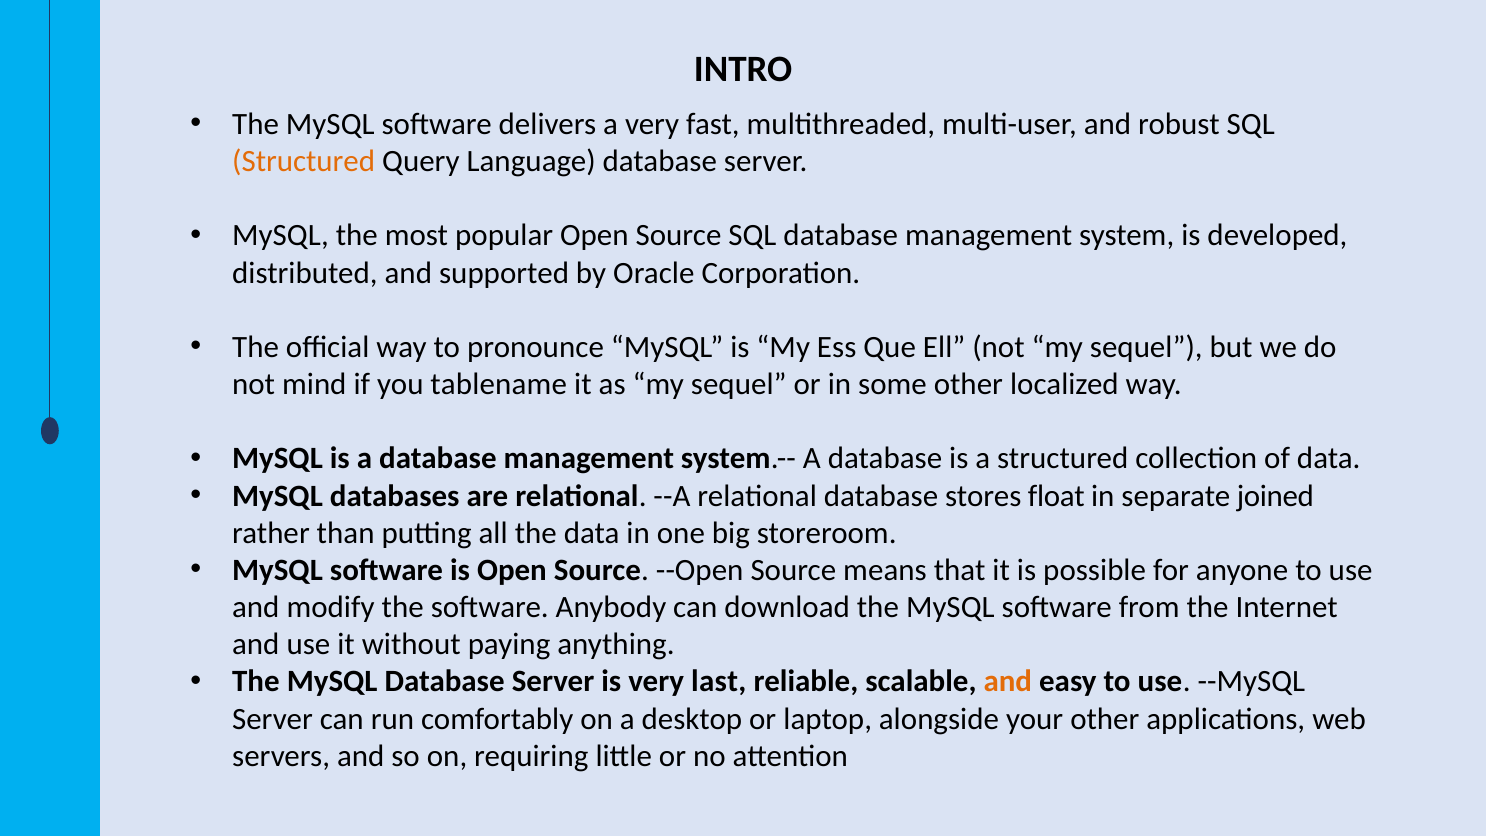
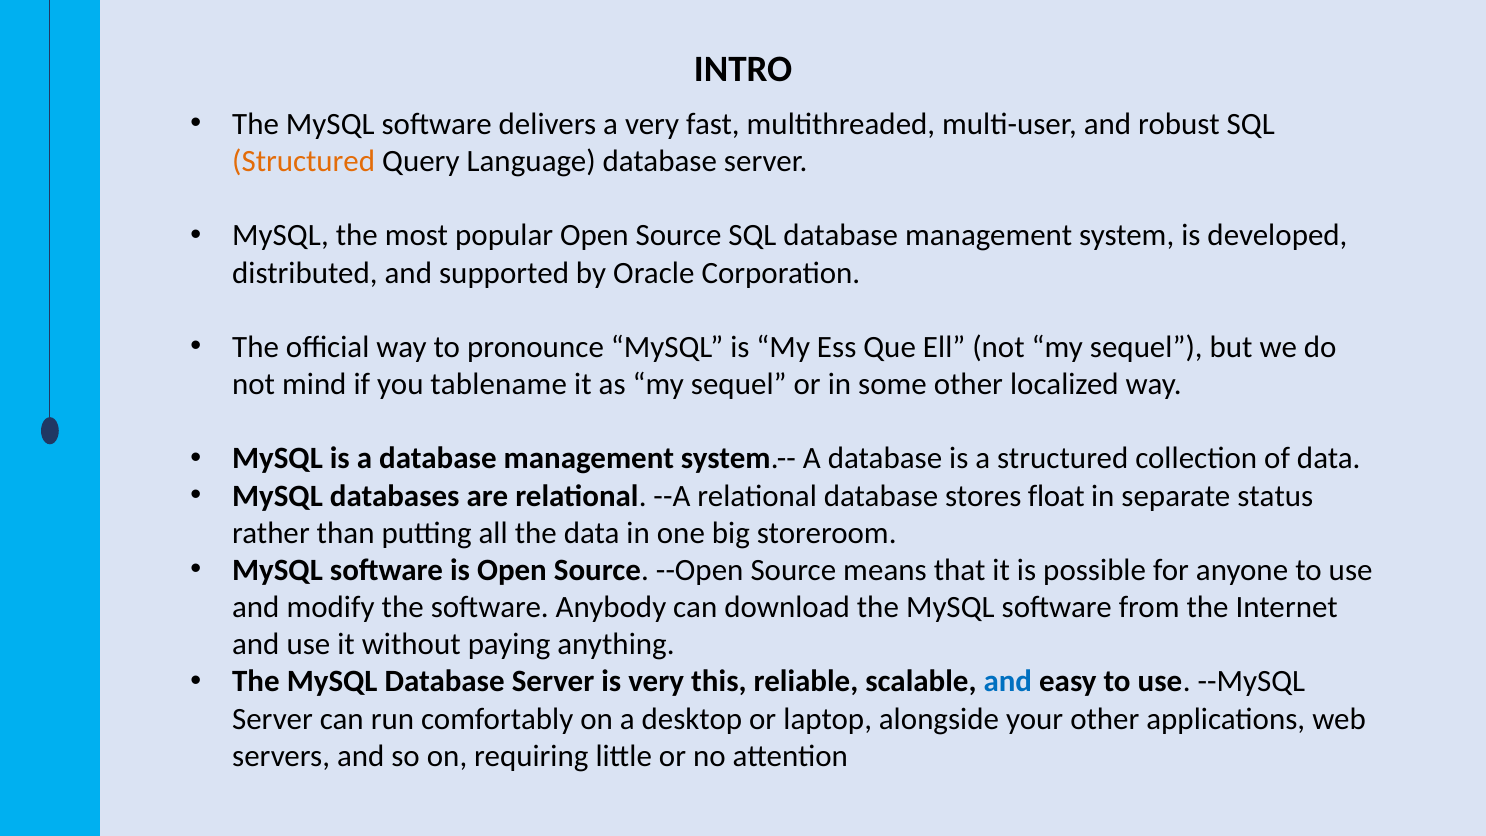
joined: joined -> status
last: last -> this
and at (1008, 682) colour: orange -> blue
